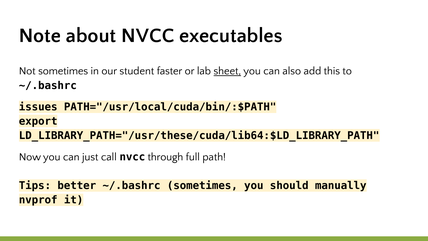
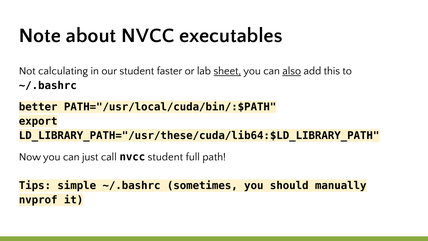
Not sometimes: sometimes -> calculating
also underline: none -> present
issues: issues -> better
nvcc through: through -> student
better: better -> simple
